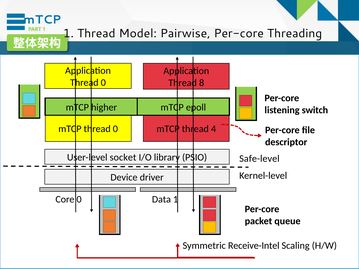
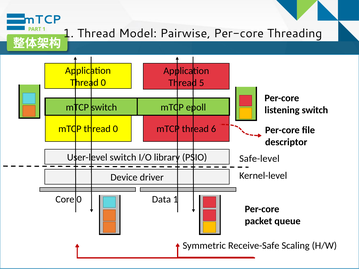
8: 8 -> 5
mTCP higher: higher -> switch
4: 4 -> 6
User-level socket: socket -> switch
Receive-Intel: Receive-Intel -> Receive-Safe
